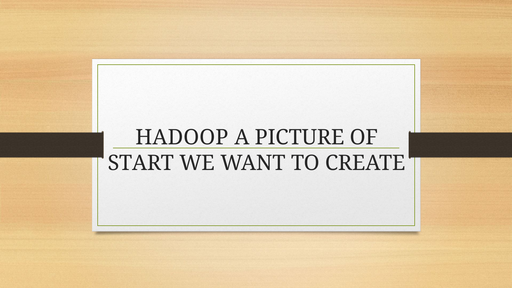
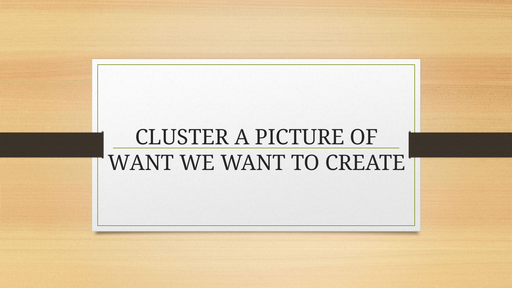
HADOOP: HADOOP -> CLUSTER
START at (141, 163): START -> WANT
